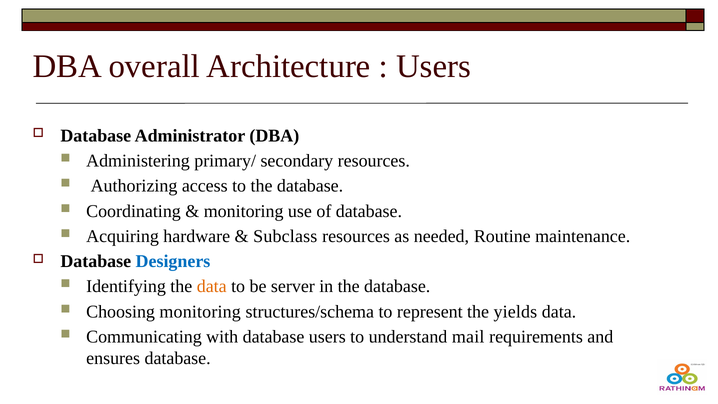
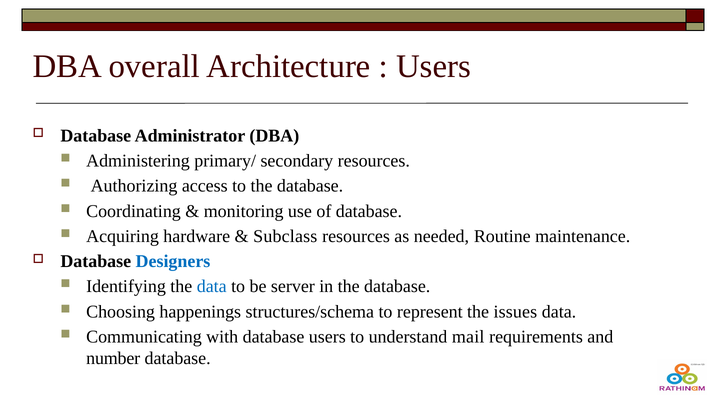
data at (212, 286) colour: orange -> blue
Choosing monitoring: monitoring -> happenings
yields: yields -> issues
ensures: ensures -> number
